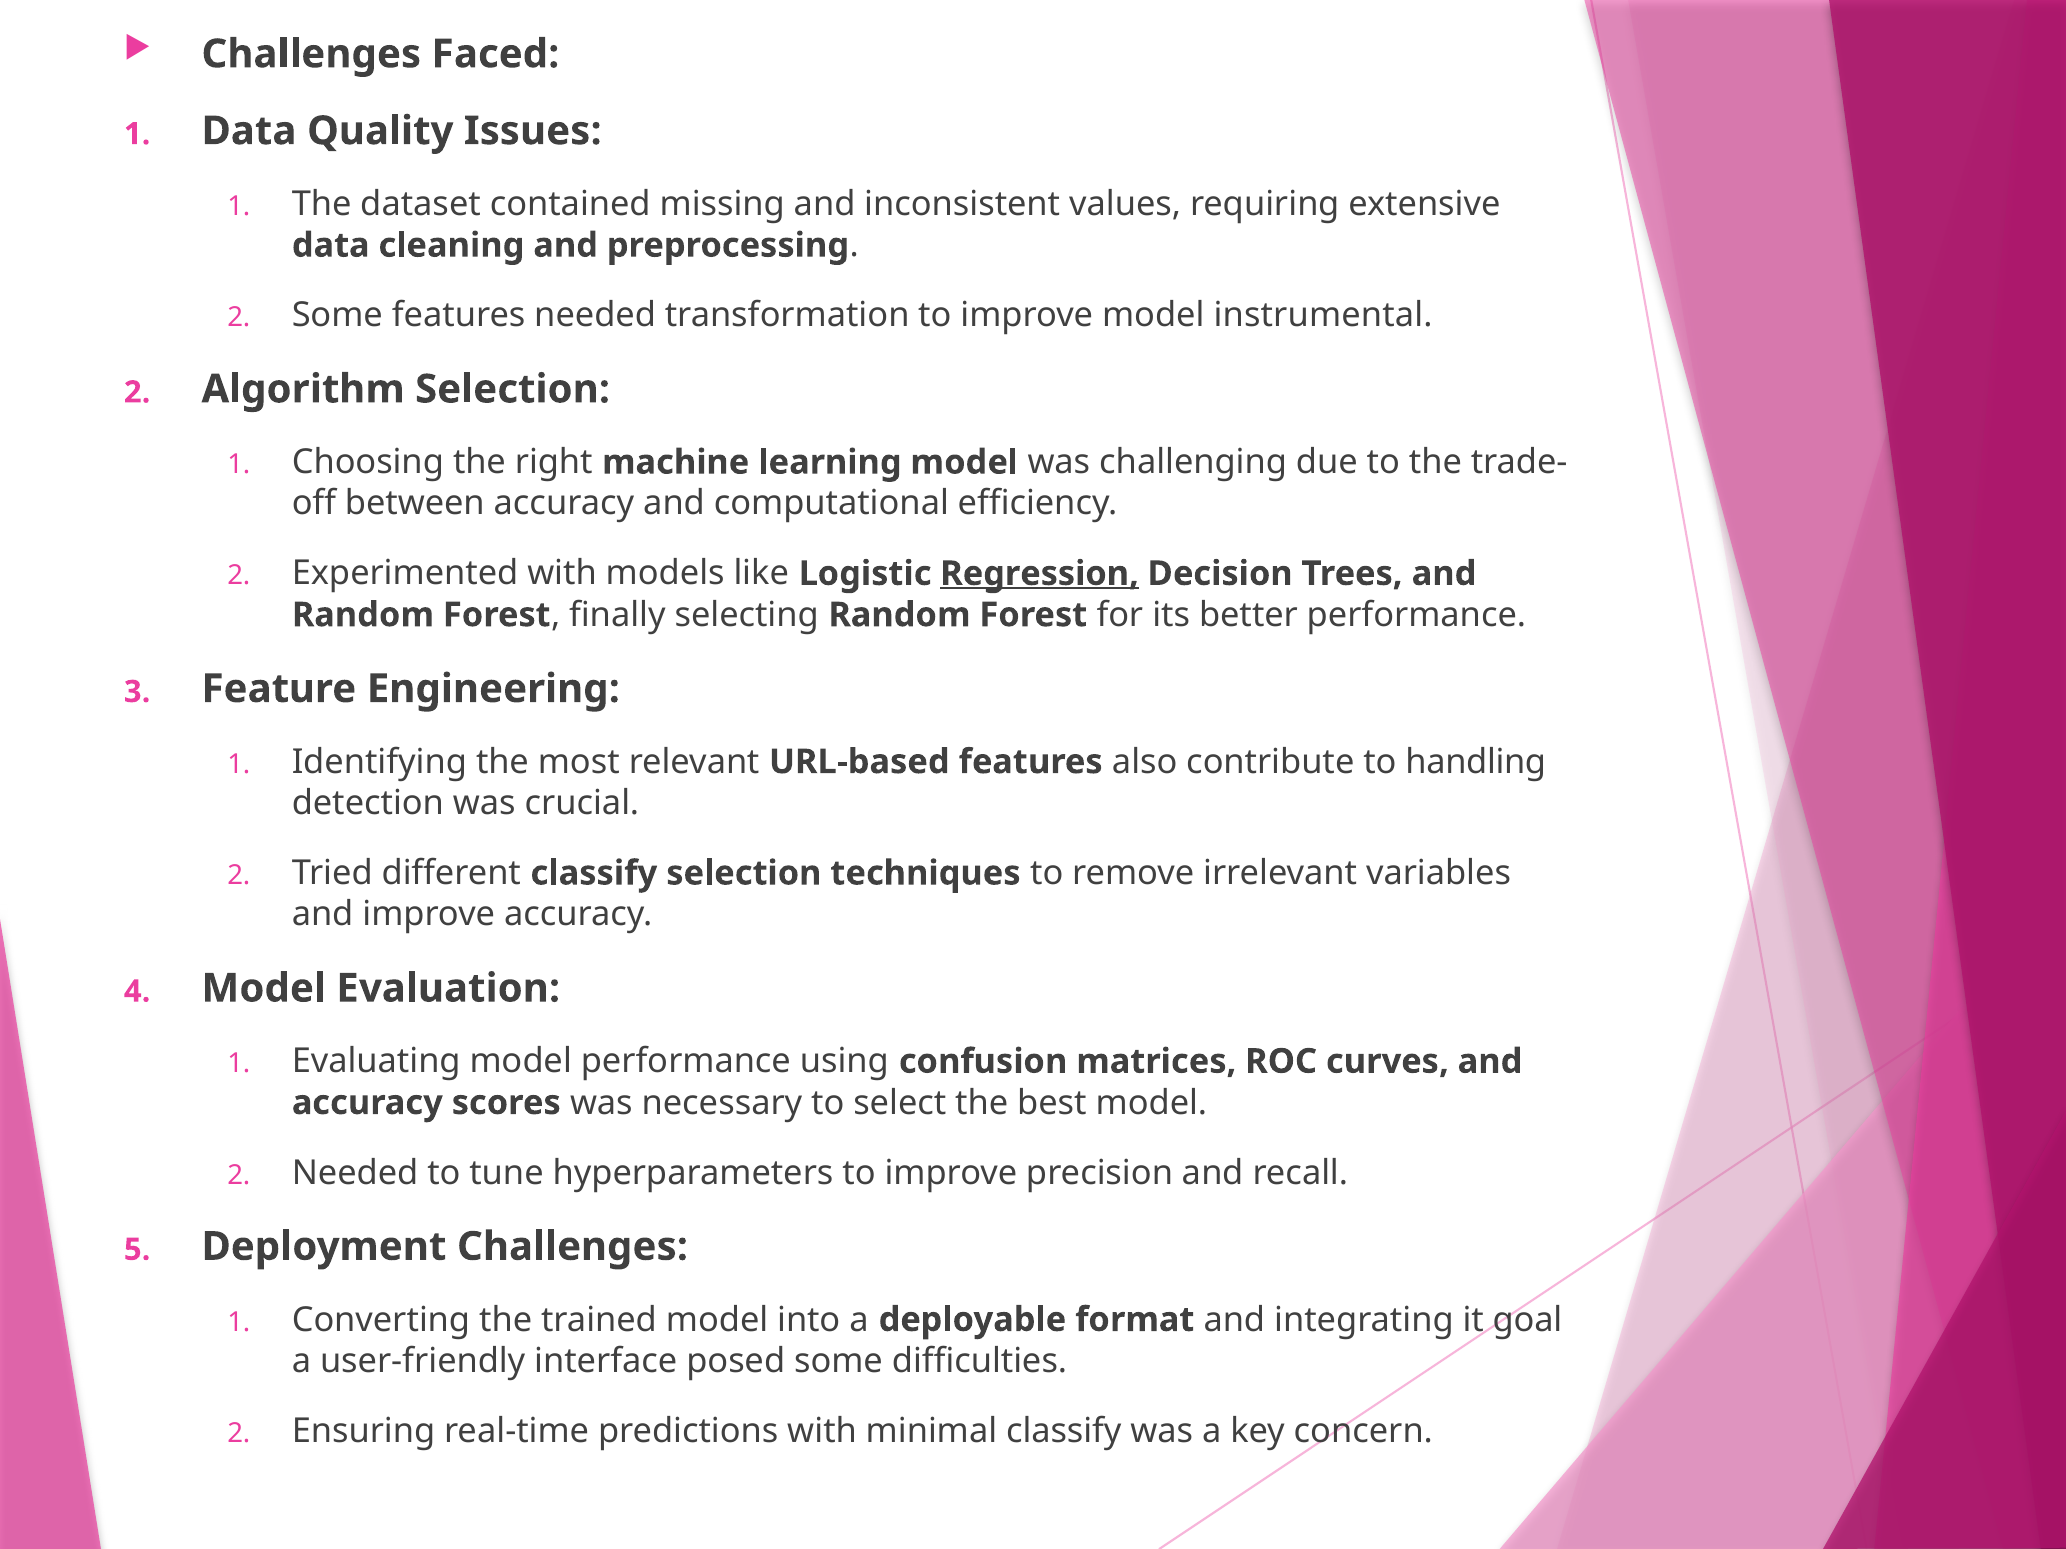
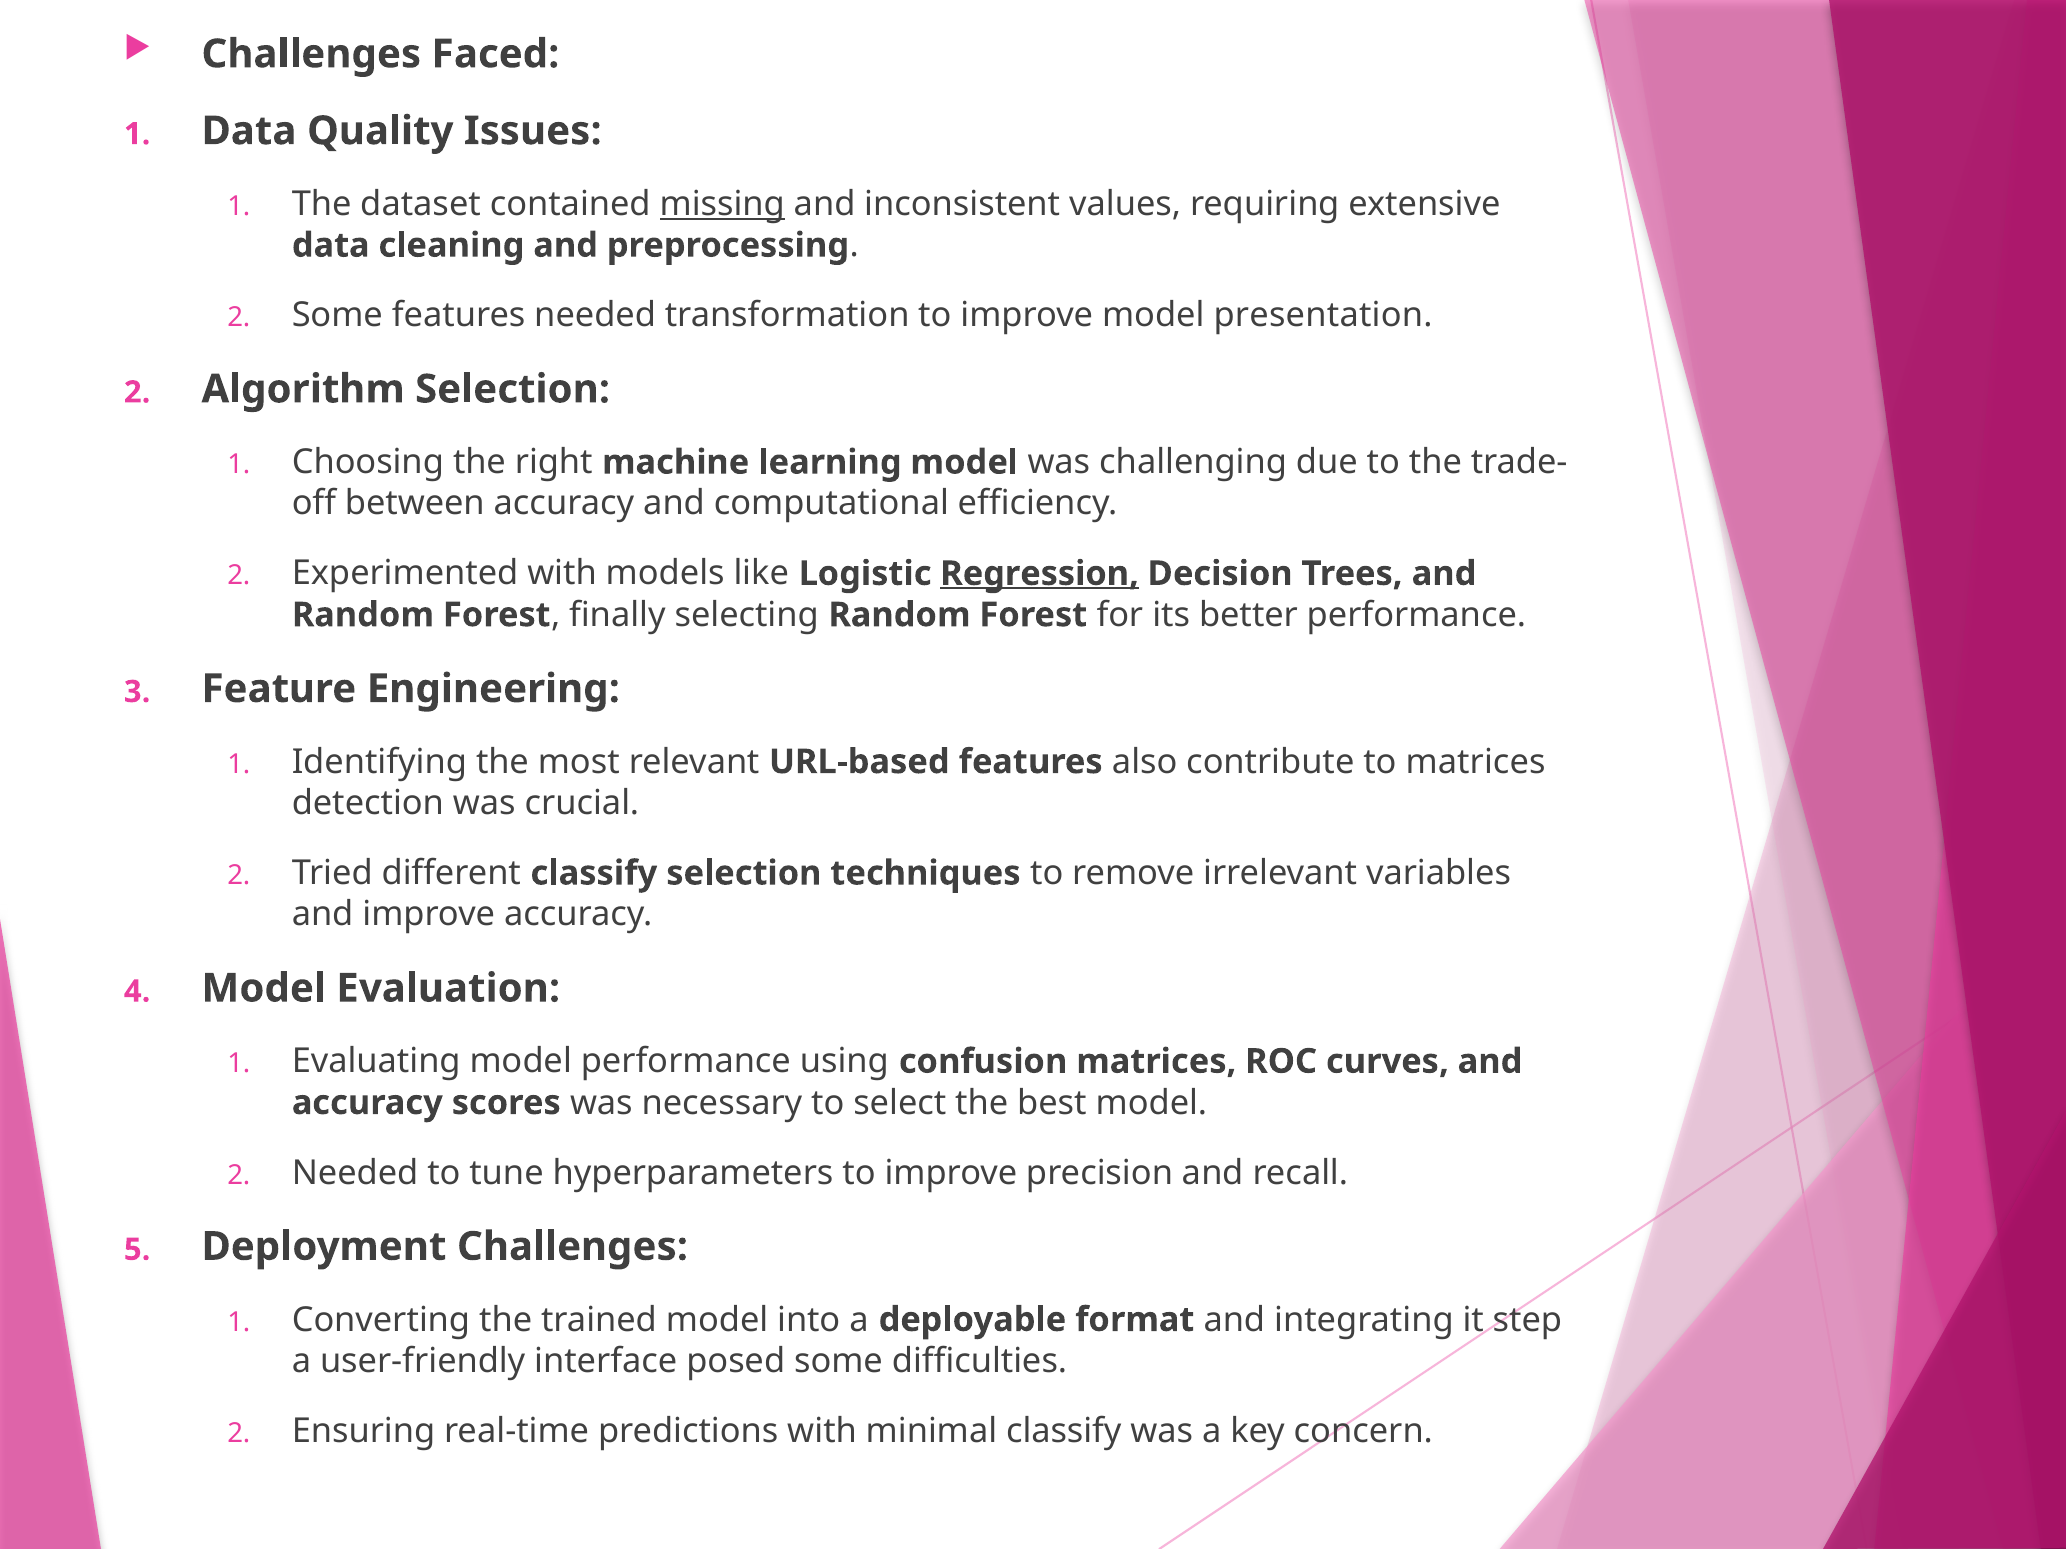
missing underline: none -> present
instrumental: instrumental -> presentation
to handling: handling -> matrices
goal: goal -> step
